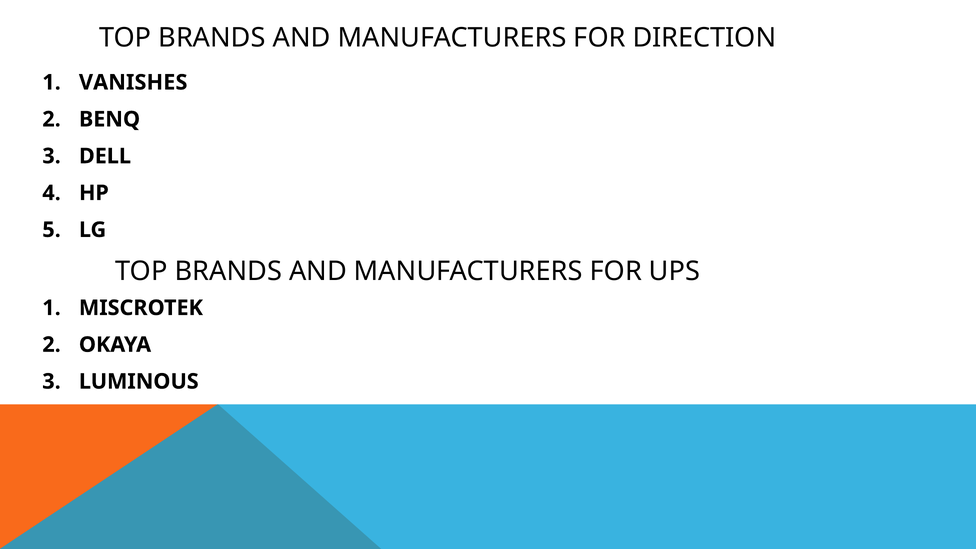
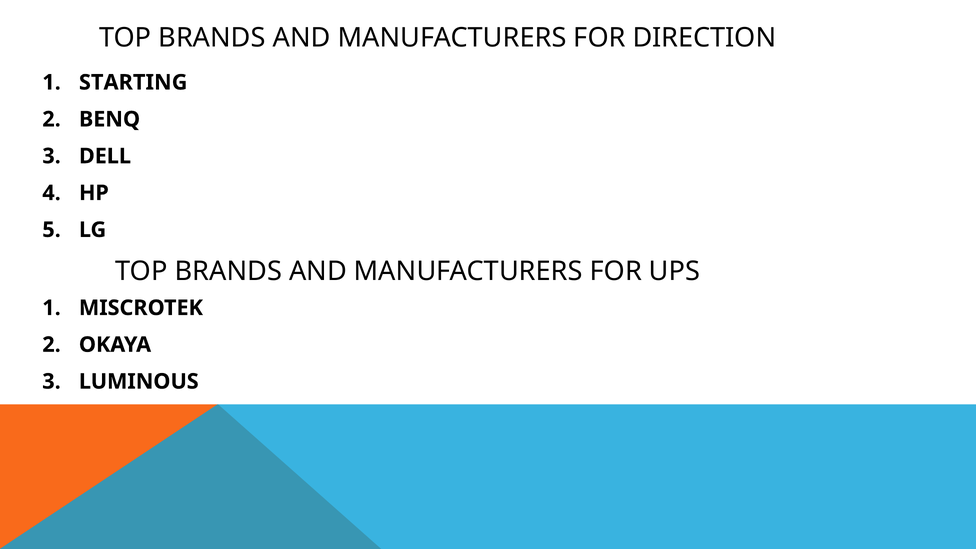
VANISHES: VANISHES -> STARTING
